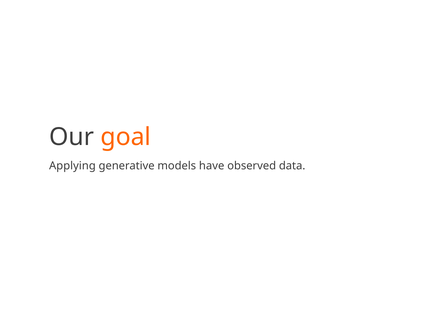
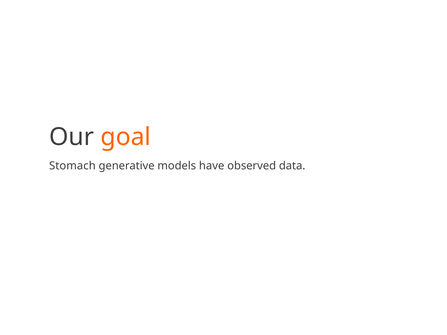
Applying: Applying -> Stomach
